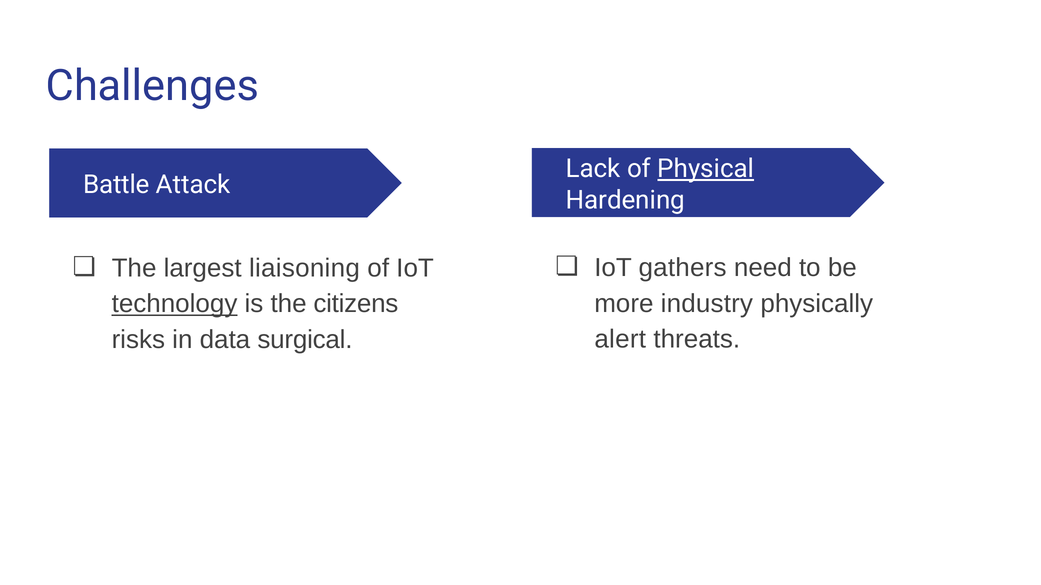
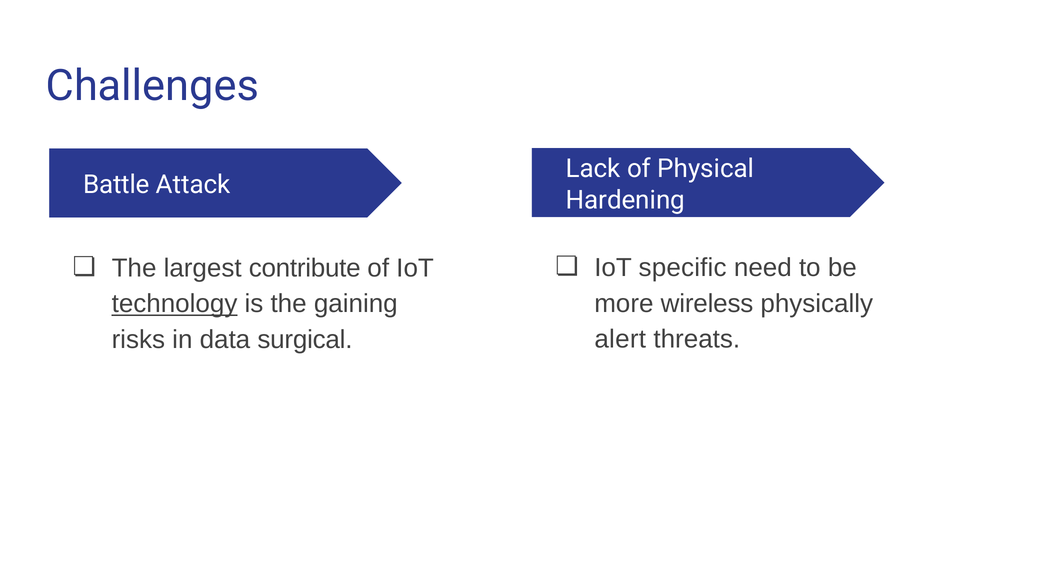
Physical underline: present -> none
gathers: gathers -> specific
liaisoning: liaisoning -> contribute
industry: industry -> wireless
citizens: citizens -> gaining
